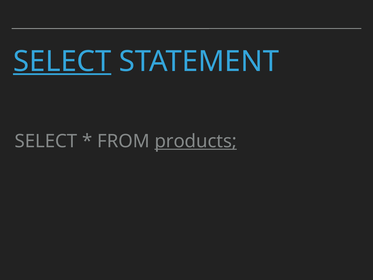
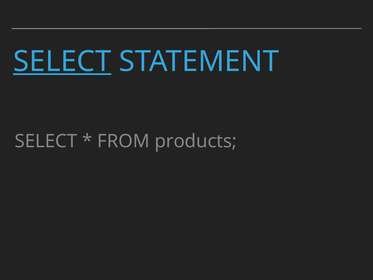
products underline: present -> none
